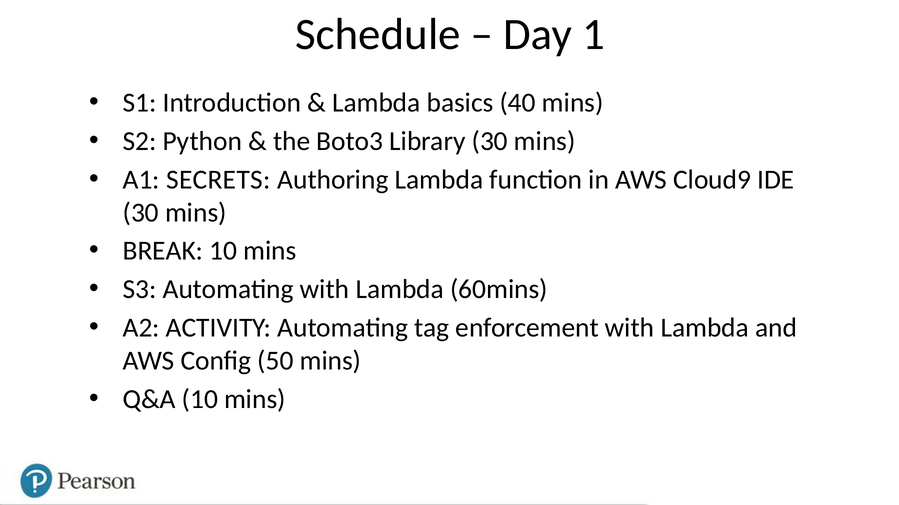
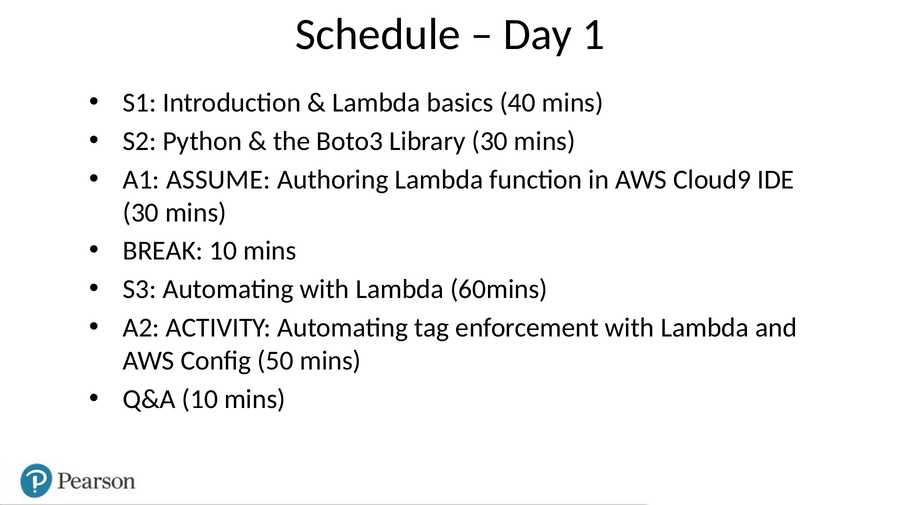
SECRETS: SECRETS -> ASSUME
